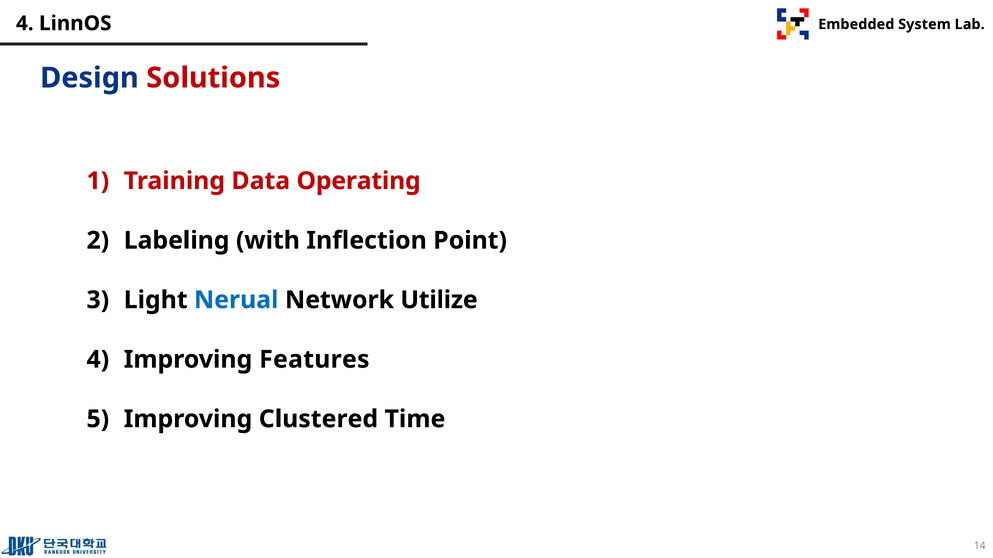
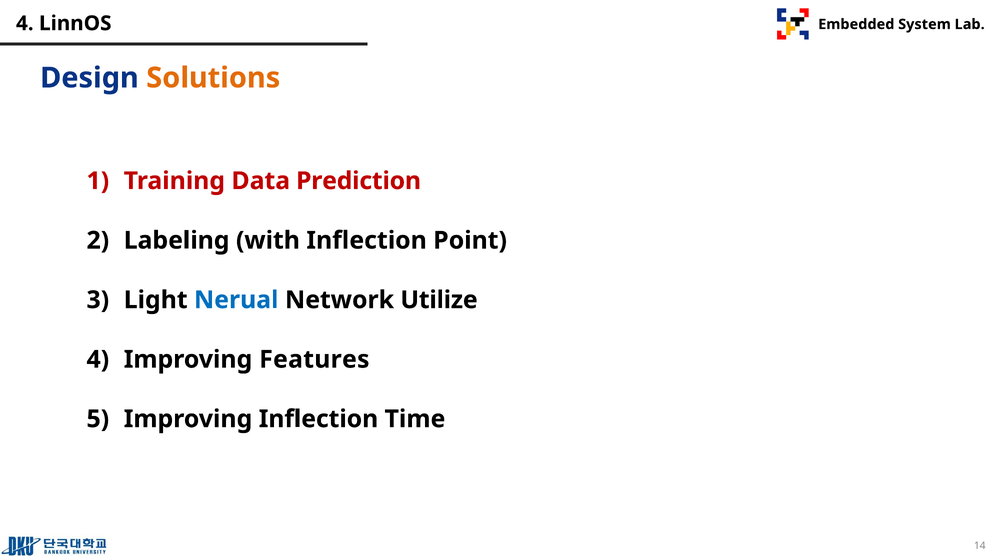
Solutions colour: red -> orange
Operating: Operating -> Prediction
Improving Clustered: Clustered -> Inflection
